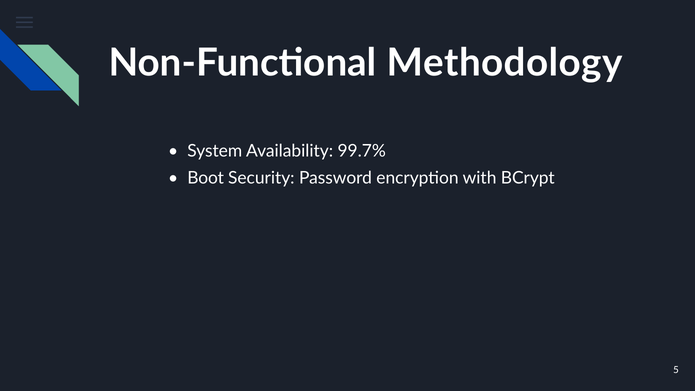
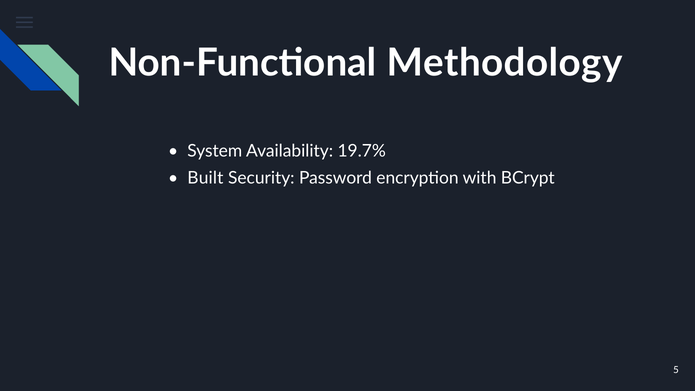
99.7%: 99.7% -> 19.7%
Boot: Boot -> Built
